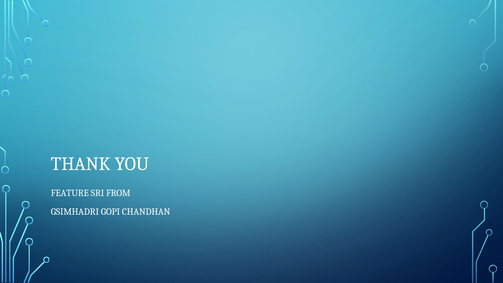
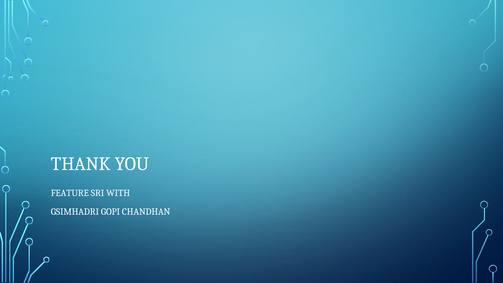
FROM: FROM -> WITH
